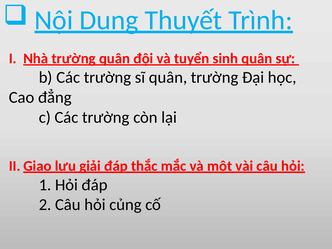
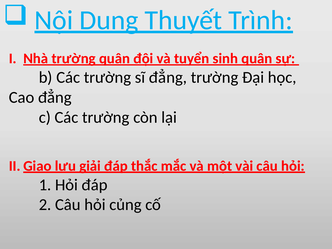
sĩ quân: quân -> đẳng
